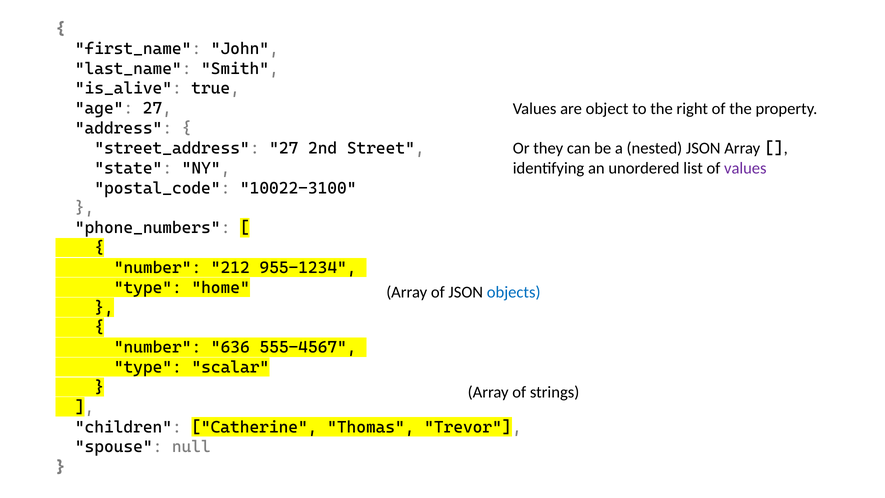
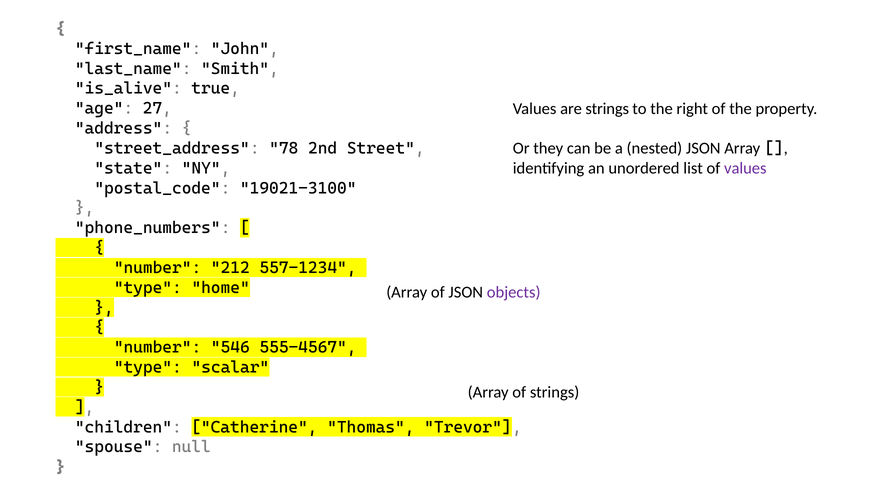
are object: object -> strings
street_address 27: 27 -> 78
10022-3100: 10022-3100 -> 19021-3100
955-1234: 955-1234 -> 557-1234
objects colour: blue -> purple
636: 636 -> 546
